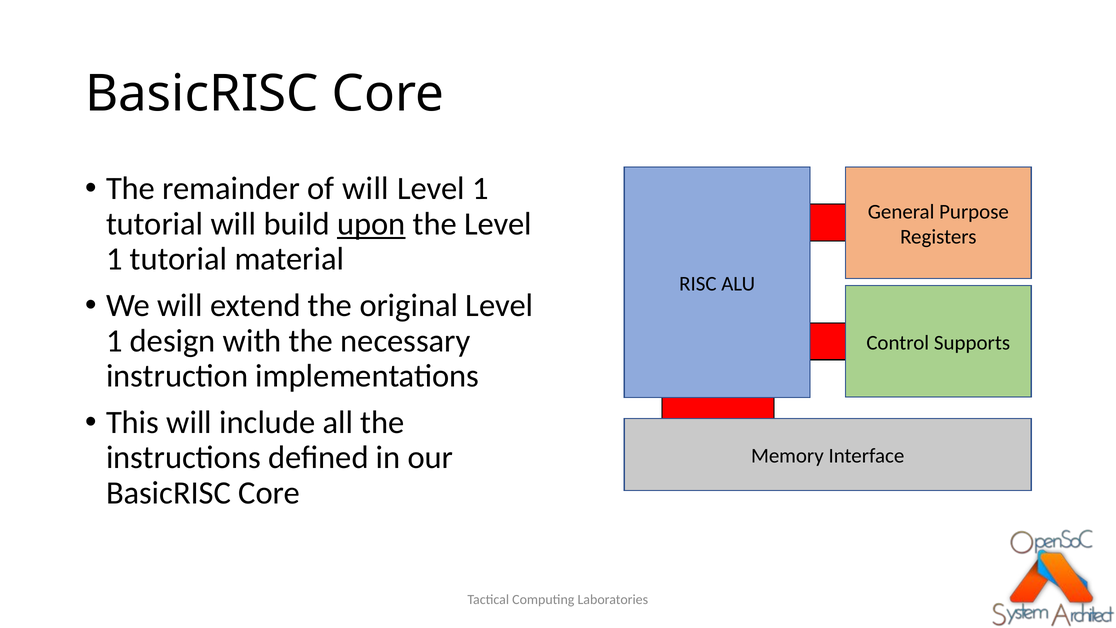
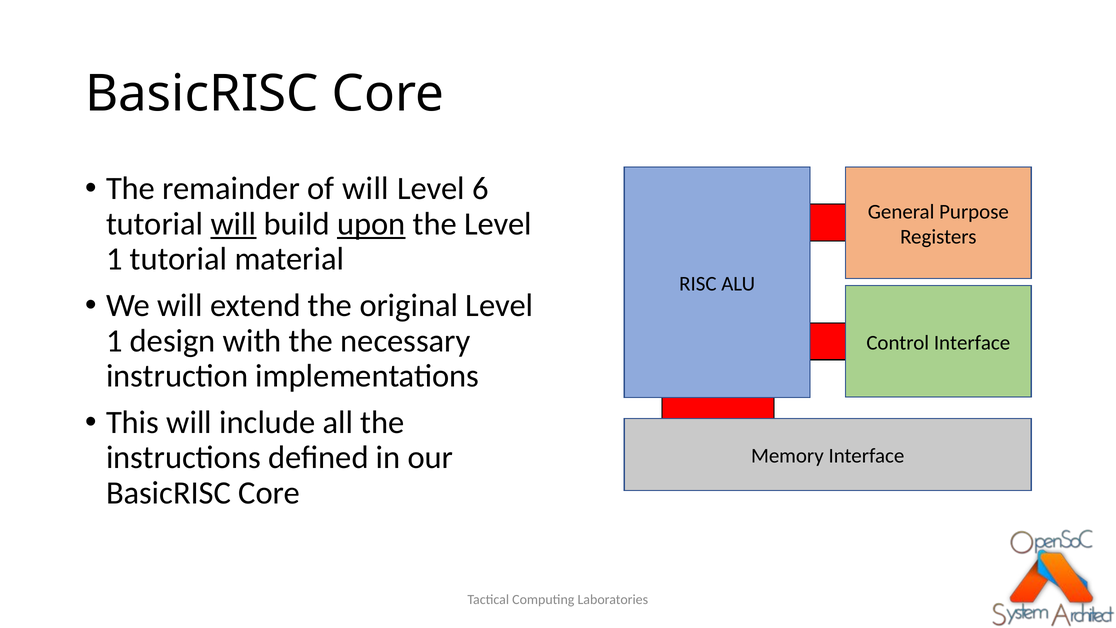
1 at (480, 189): 1 -> 6
will at (234, 224) underline: none -> present
Control Supports: Supports -> Interface
